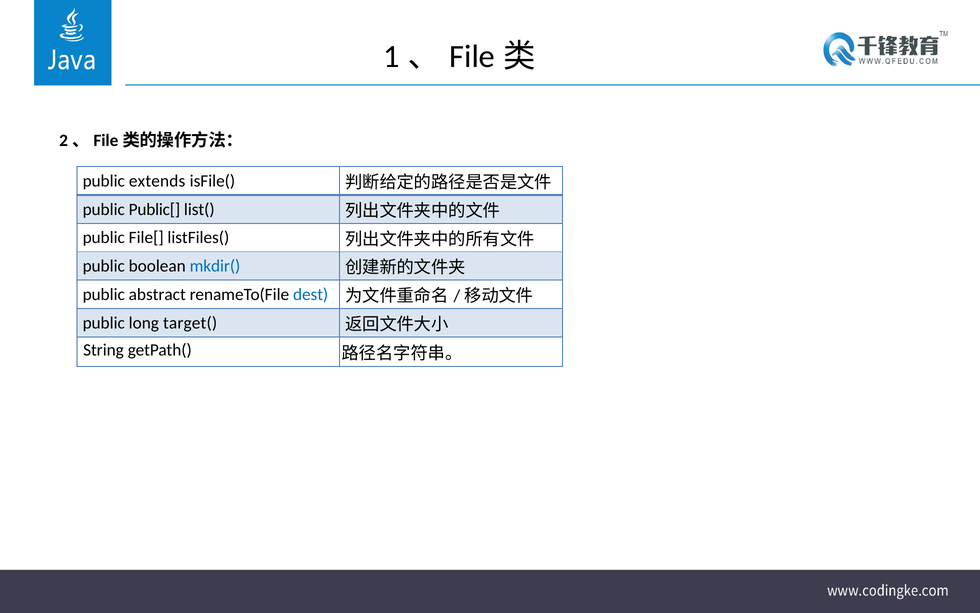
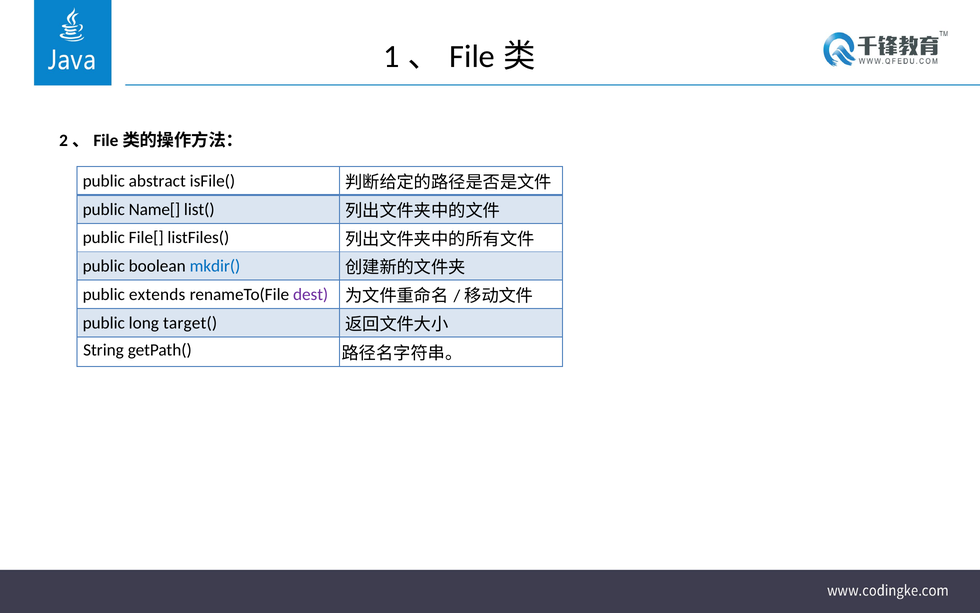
extends: extends -> abstract
Public[: Public[ -> Name[
abstract: abstract -> extends
dest colour: blue -> purple
